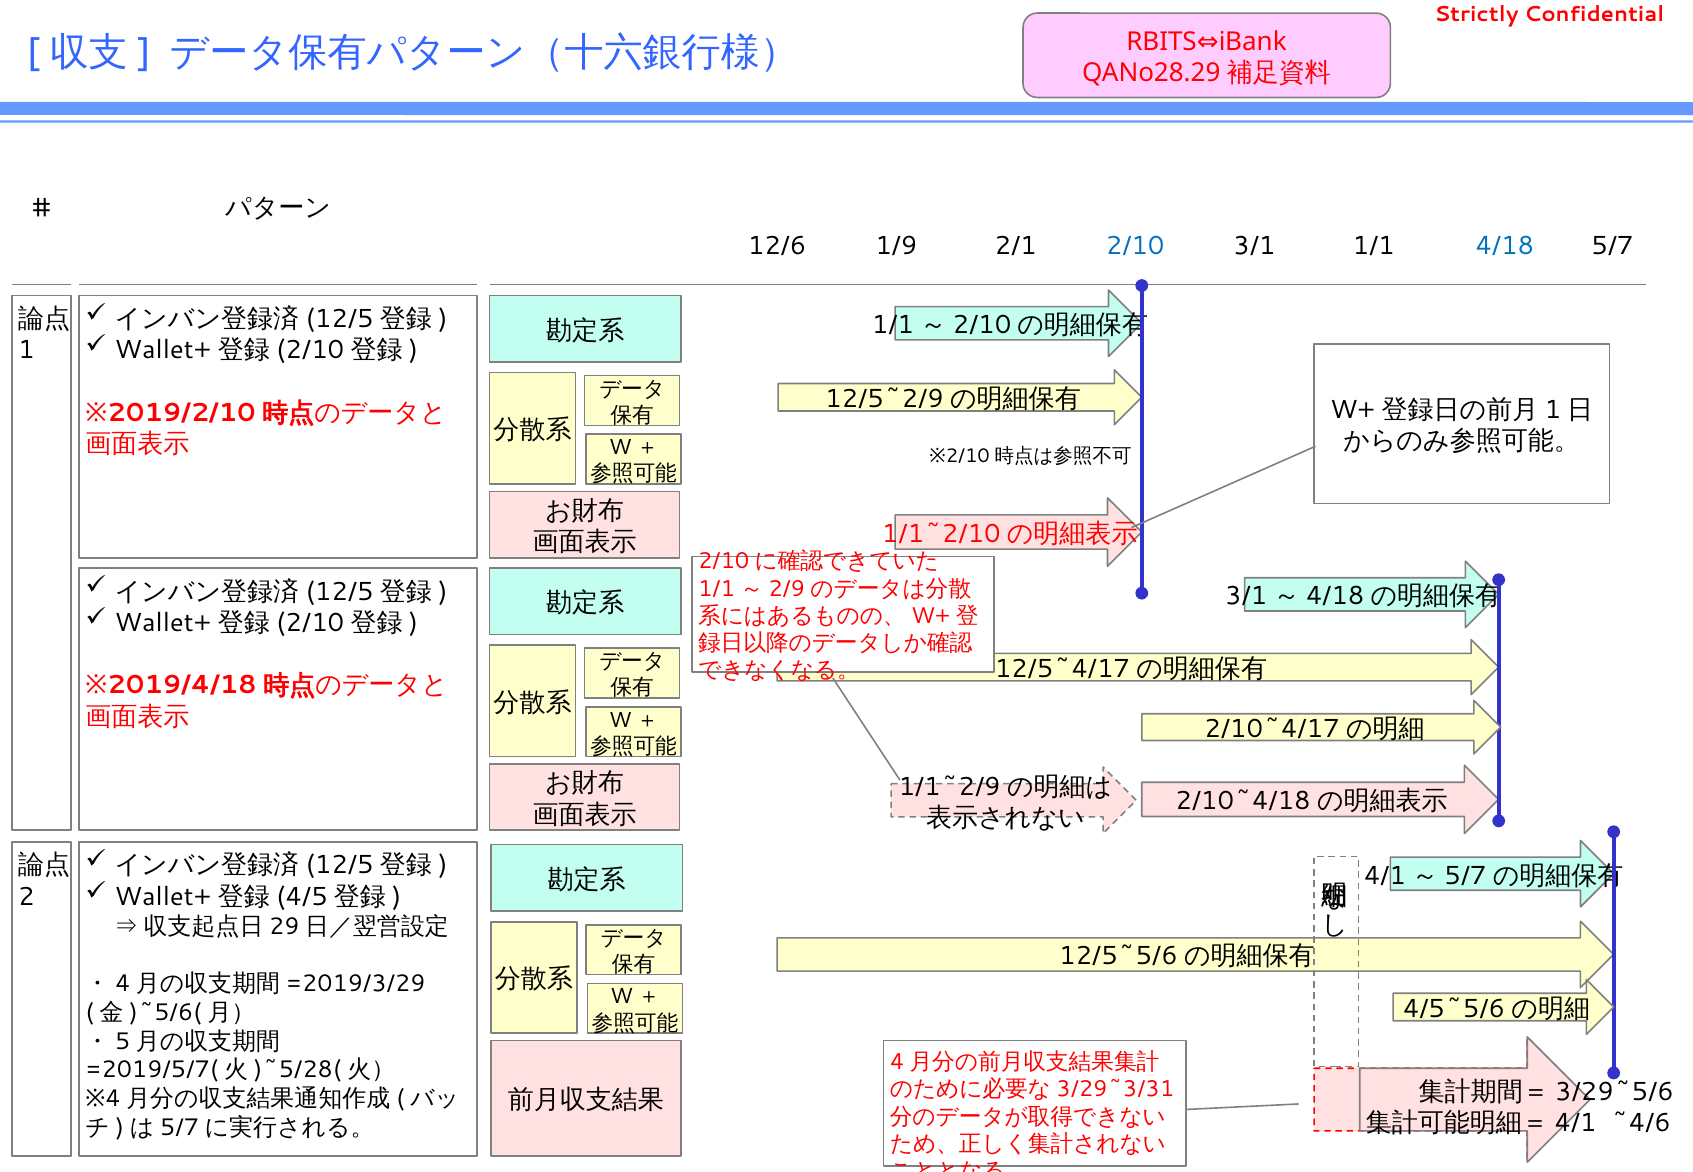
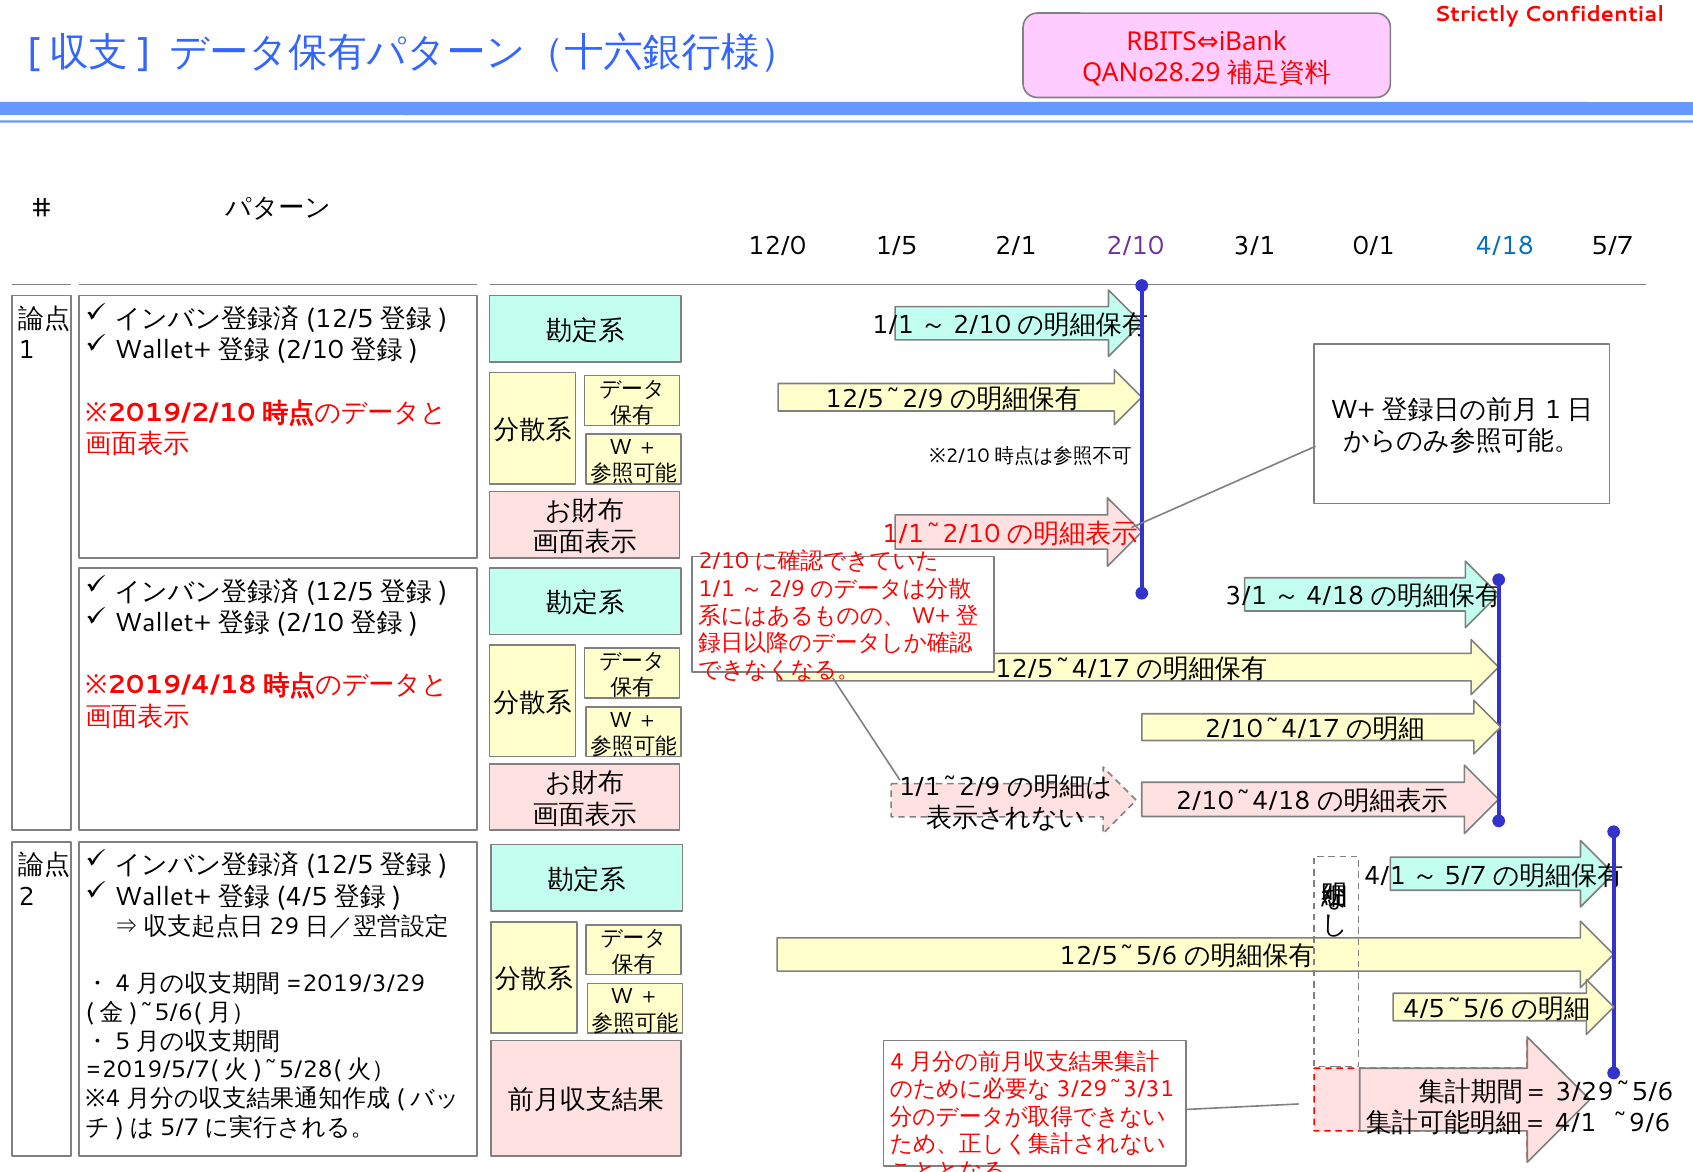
12/6: 12/6 -> 12/0
1/9: 1/9 -> 1/5
2/10 colour: blue -> purple
1/1: 1/1 -> 0/1
~4/6: ~4/6 -> ~9/6
